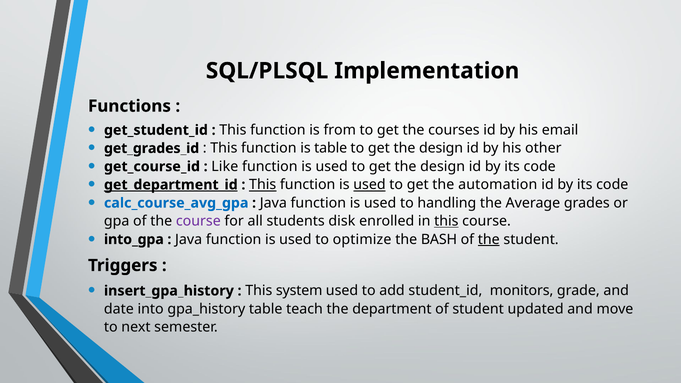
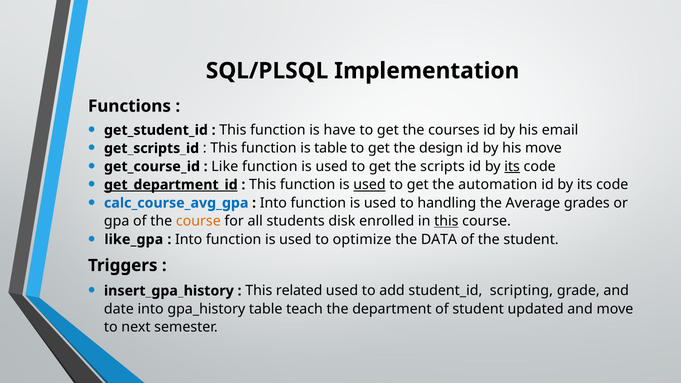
from: from -> have
get_grades_id: get_grades_id -> get_scripts_id
his other: other -> move
design at (443, 167): design -> scripts
its at (512, 167) underline: none -> present
This at (263, 185) underline: present -> none
Java at (273, 203): Java -> Into
course at (198, 221) colour: purple -> orange
into_gpa: into_gpa -> like_gpa
Java at (189, 239): Java -> Into
BASH: BASH -> DATA
the at (489, 239) underline: present -> none
system: system -> related
monitors: monitors -> scripting
